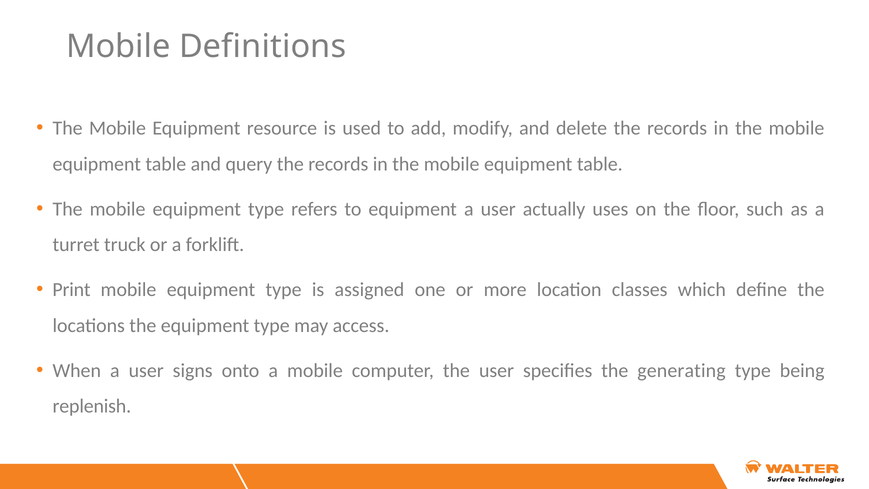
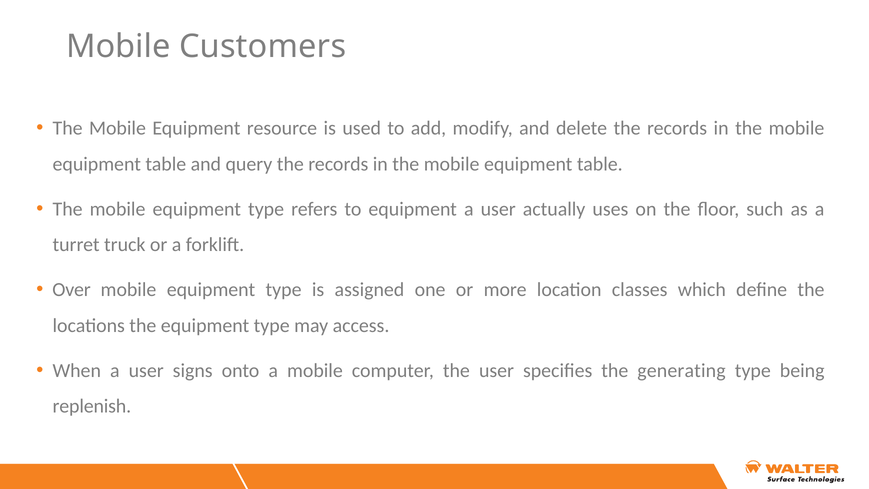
Definitions: Definitions -> Customers
Print: Print -> Over
